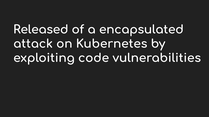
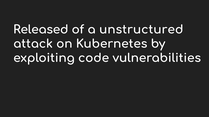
encapsulated: encapsulated -> unstructured
